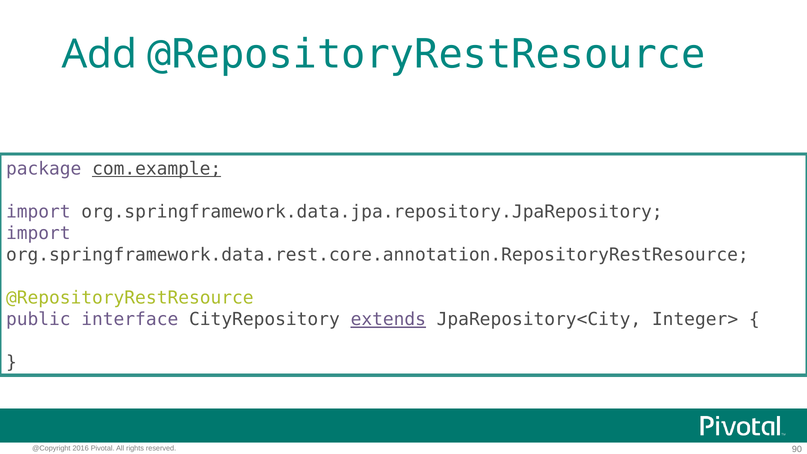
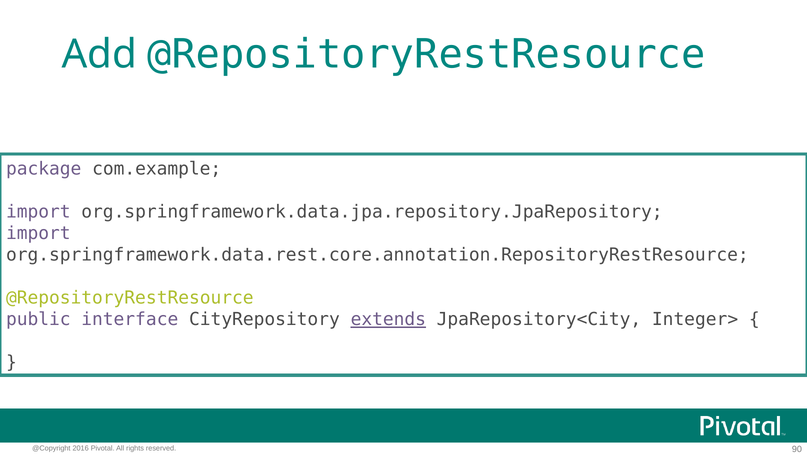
com.example underline: present -> none
